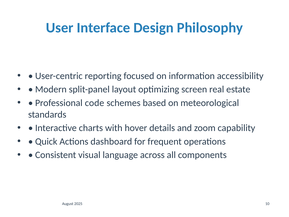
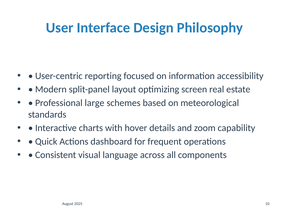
code: code -> large
